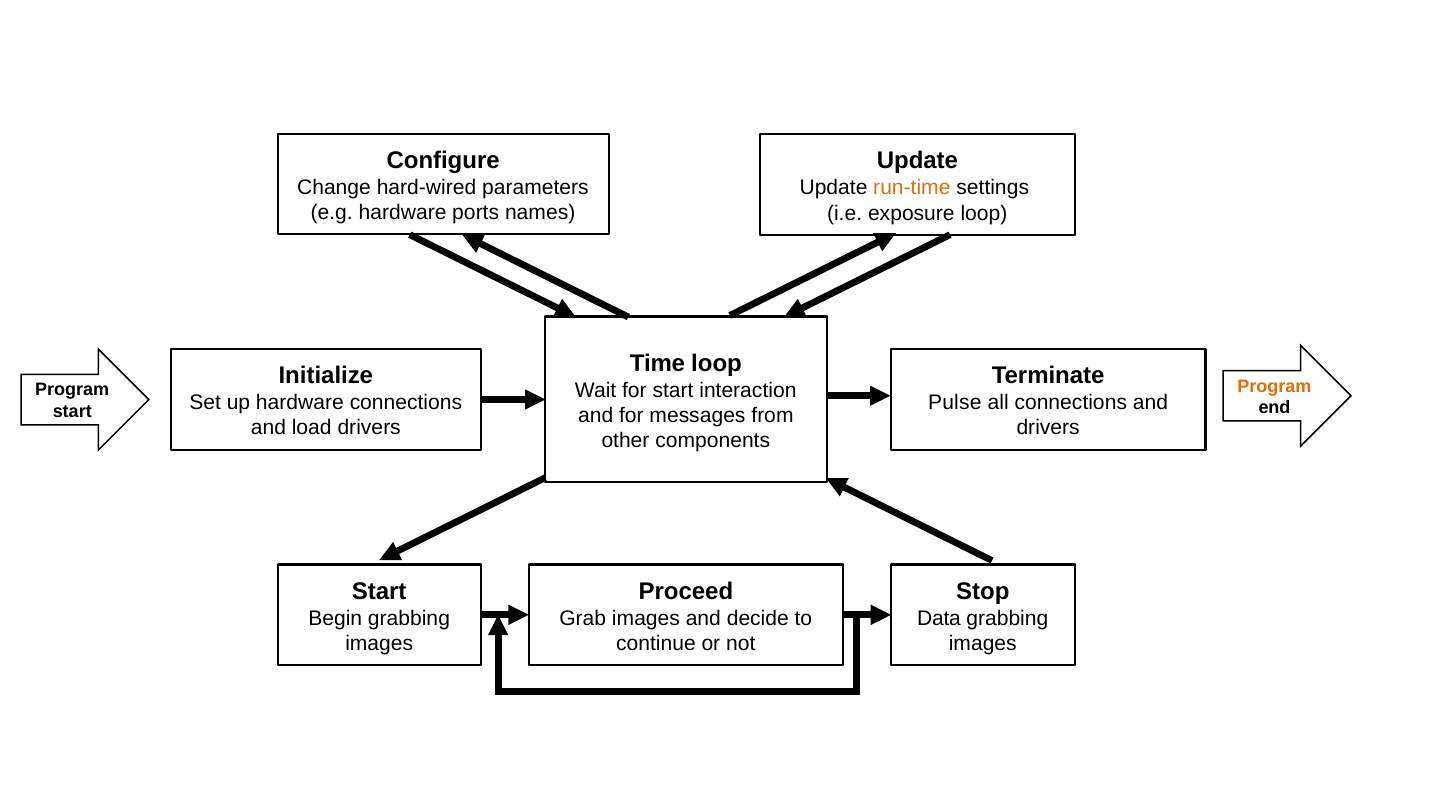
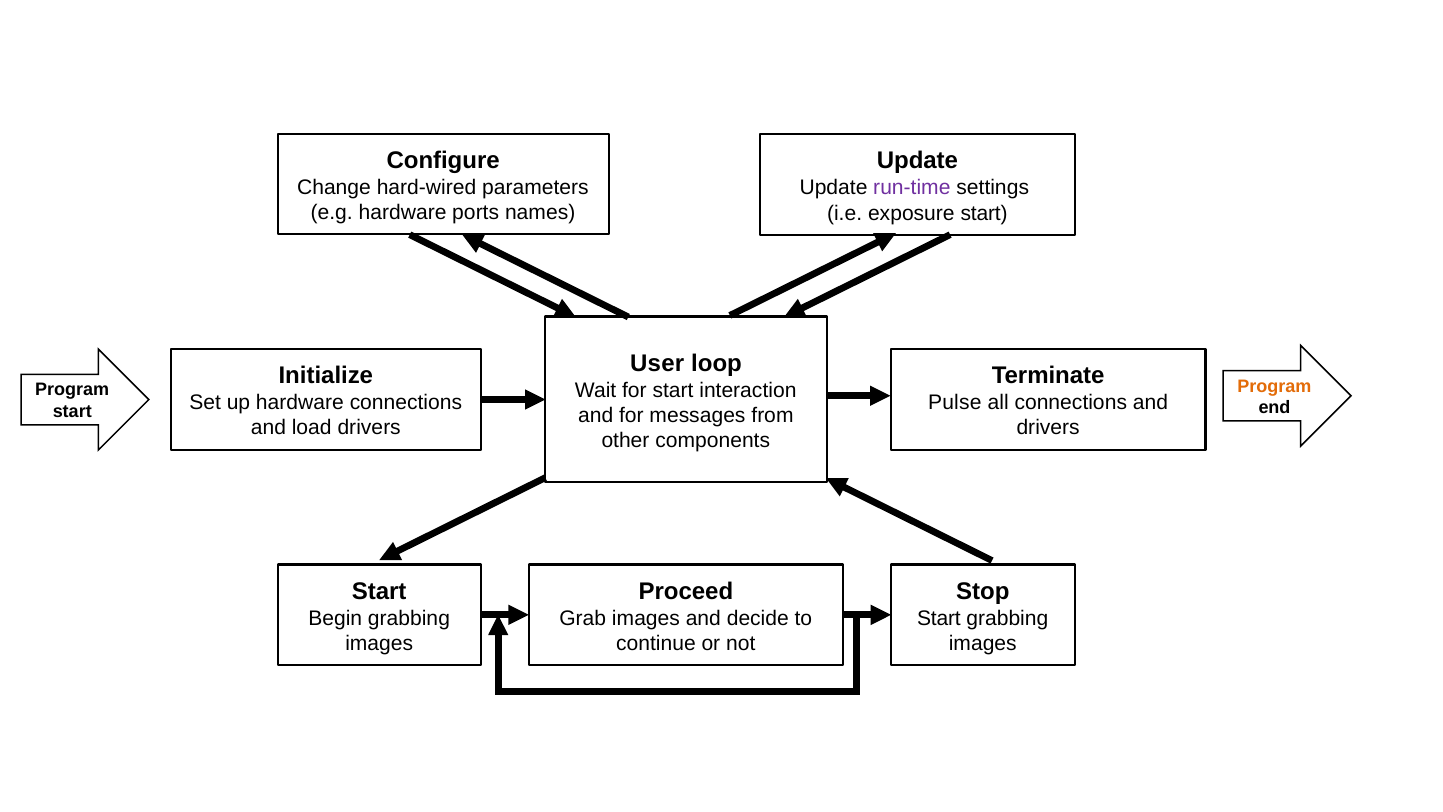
run-time colour: orange -> purple
exposure loop: loop -> start
Time: Time -> User
Data at (939, 618): Data -> Start
